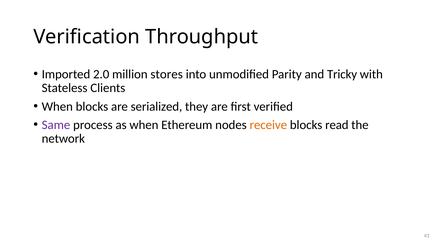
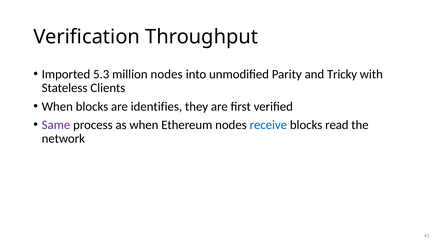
2.0: 2.0 -> 5.3
million stores: stores -> nodes
serialized: serialized -> identifies
receive colour: orange -> blue
